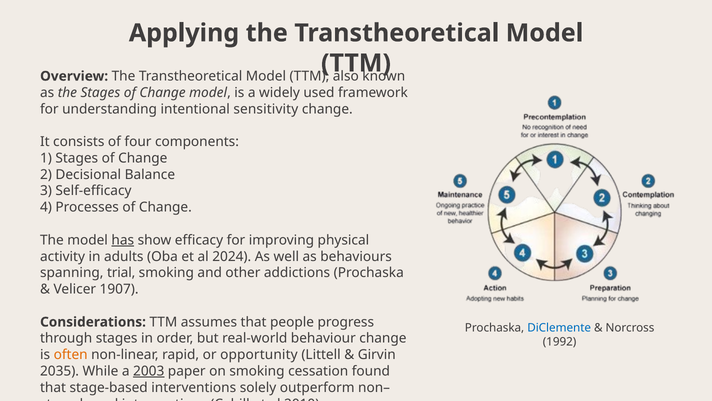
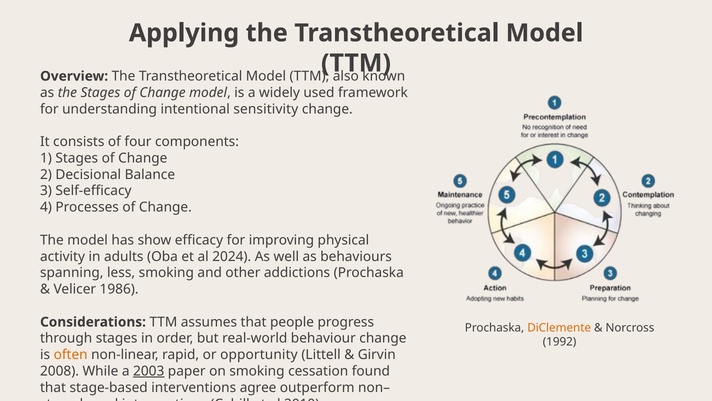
has underline: present -> none
trial: trial -> less
1907: 1907 -> 1986
DiClemente colour: blue -> orange
2035: 2035 -> 2008
solely: solely -> agree
